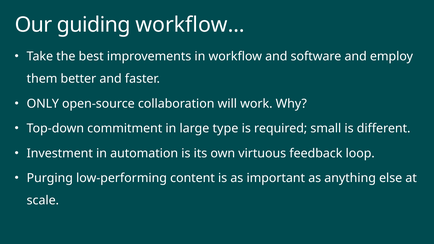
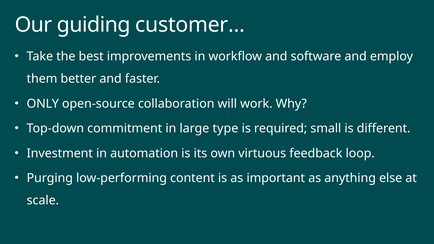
workflow…: workflow… -> customer…
